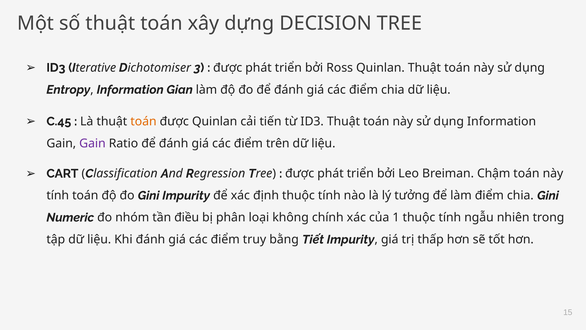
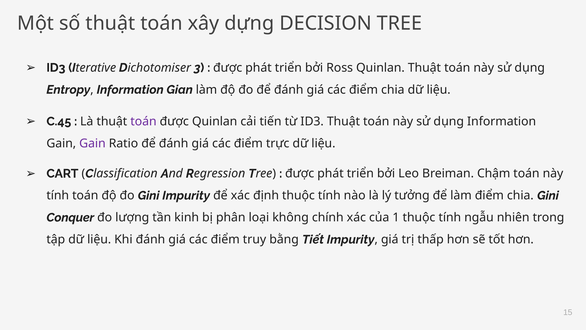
toán at (143, 121) colour: orange -> purple
trên: trên -> trực
Numeric: Numeric -> Conquer
nhóm: nhóm -> lượng
điều: điều -> kinh
